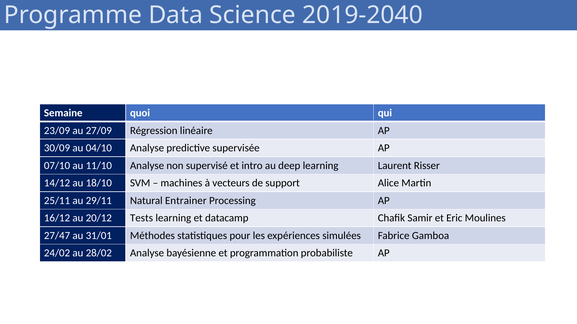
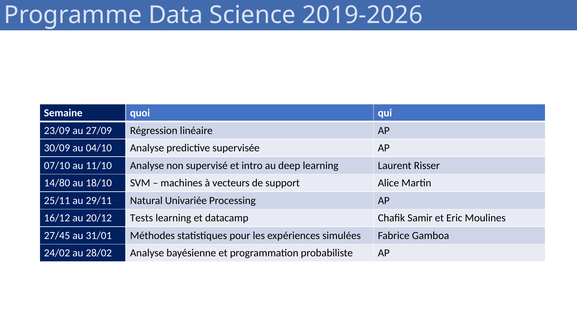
2019-2040: 2019-2040 -> 2019-2026
14/12: 14/12 -> 14/80
Entrainer: Entrainer -> Univariée
27/47: 27/47 -> 27/45
